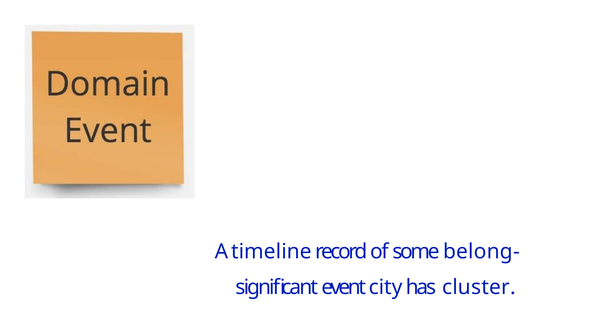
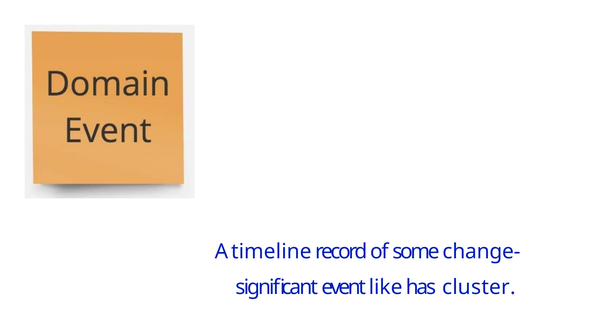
belong-: belong- -> change-
city: city -> like
